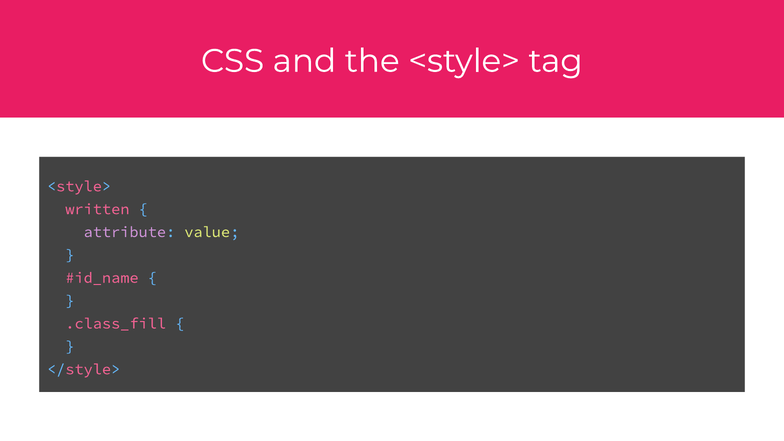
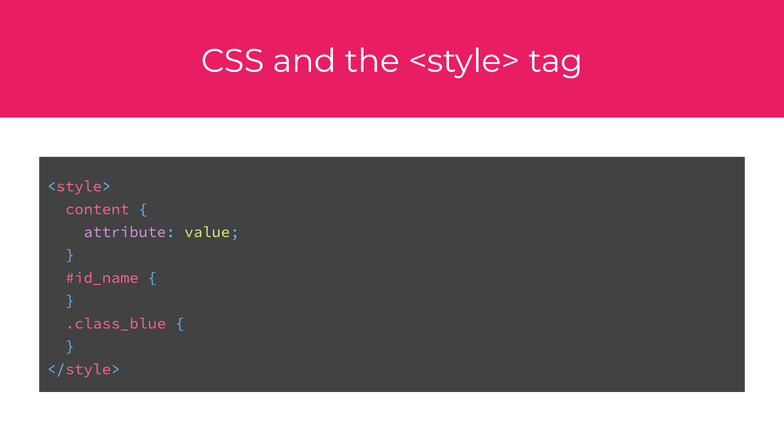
written: written -> content
.class_fill: .class_fill -> .class_blue
